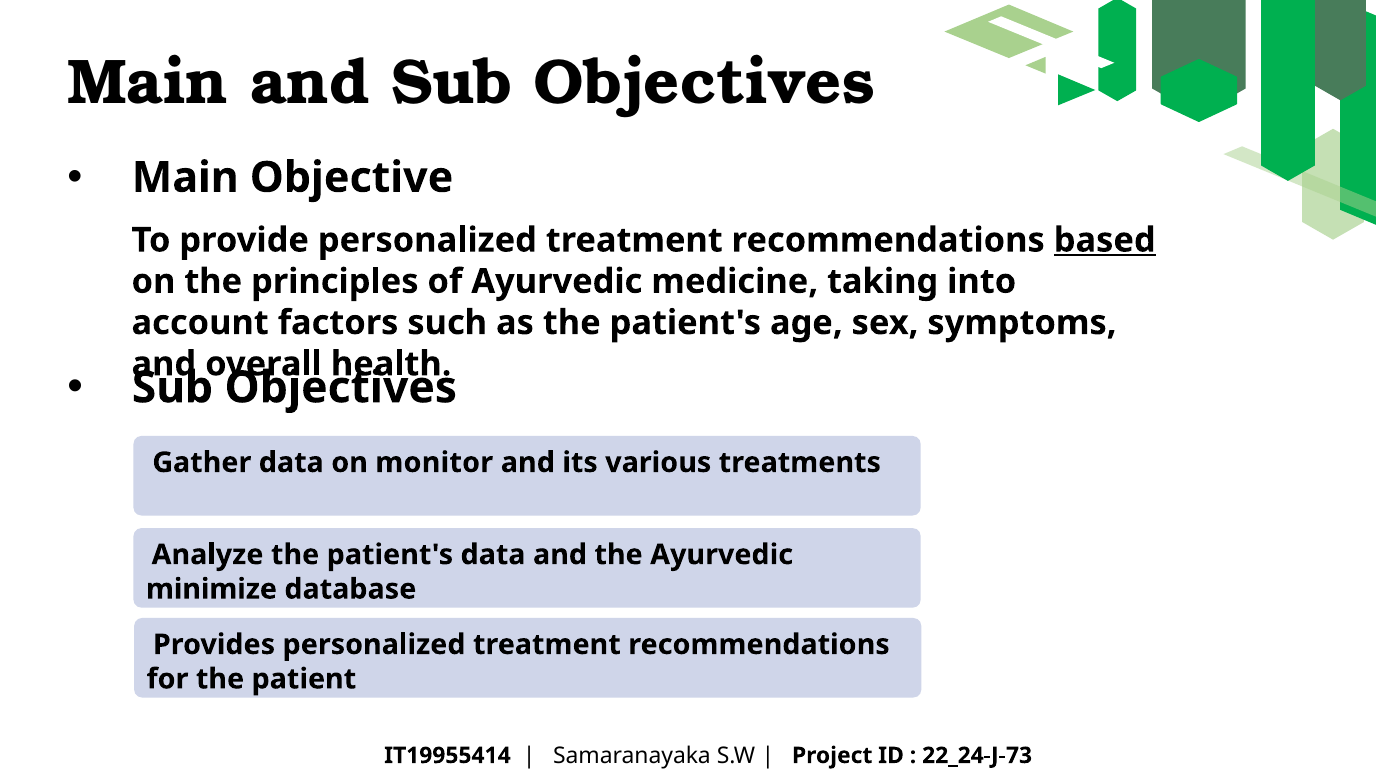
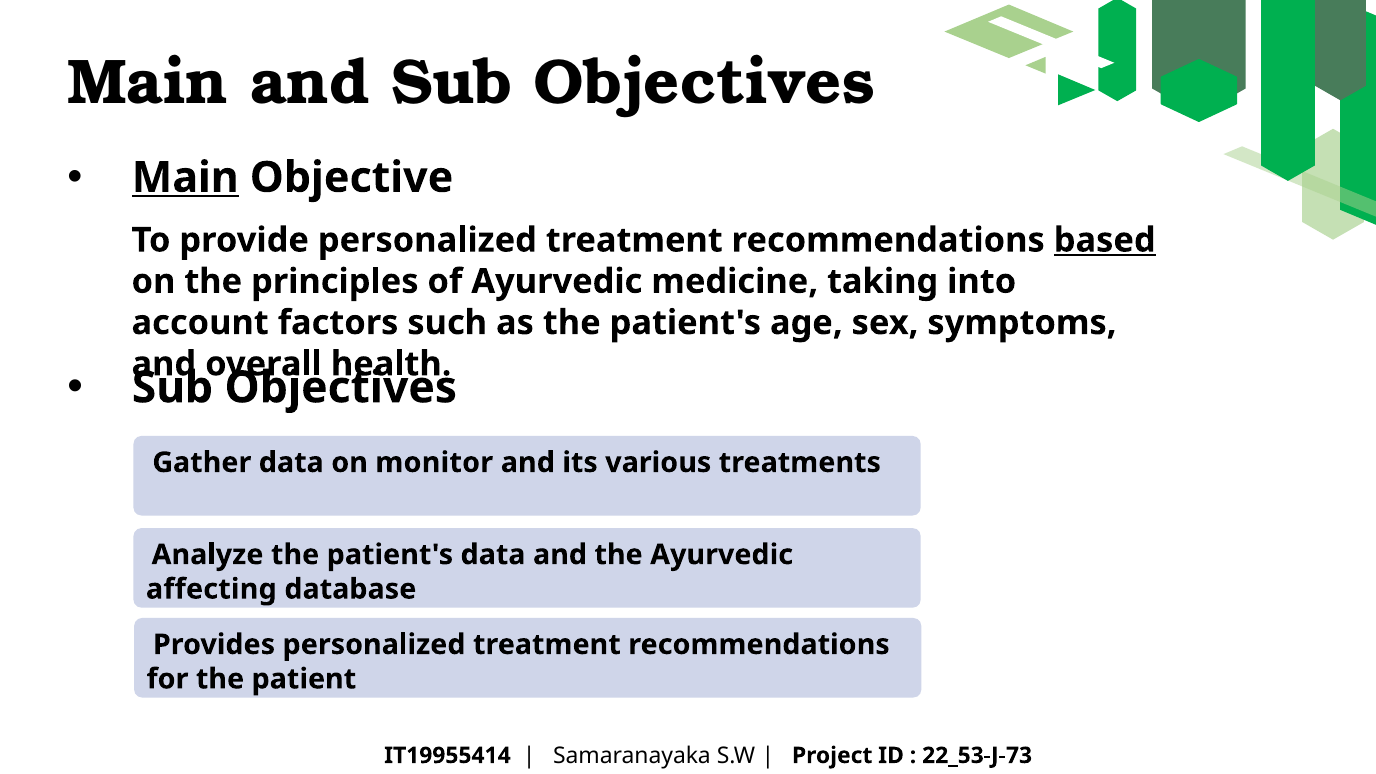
Main at (185, 178) underline: none -> present
minimize: minimize -> affecting
22_24-J-73: 22_24-J-73 -> 22_53-J-73
